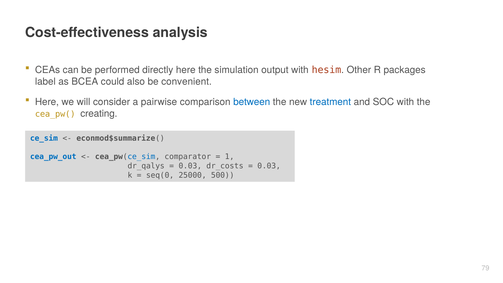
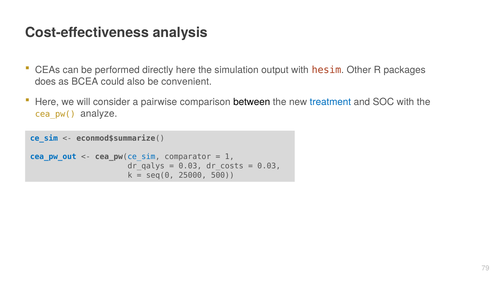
label: label -> does
between colour: blue -> black
creating: creating -> analyze
